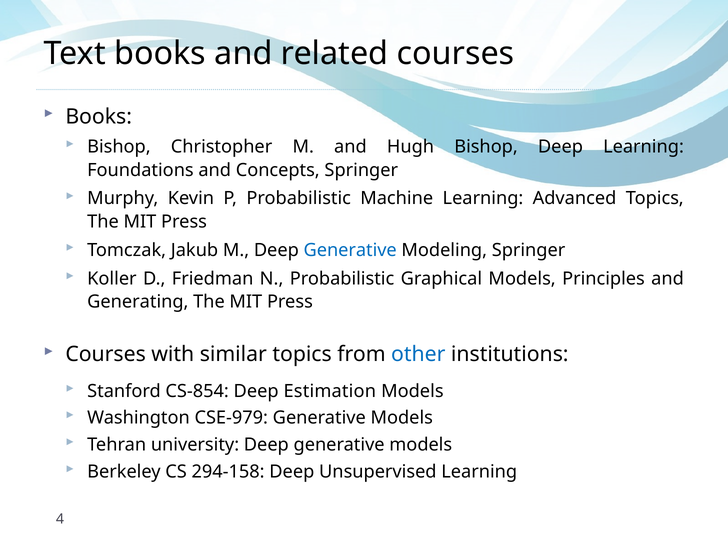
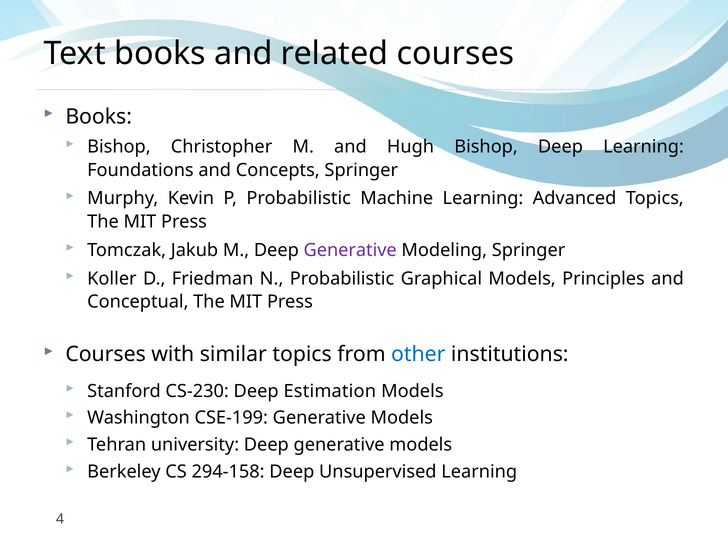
Generative at (350, 250) colour: blue -> purple
Generating: Generating -> Conceptual
CS-854: CS-854 -> CS-230
CSE-979: CSE-979 -> CSE-199
